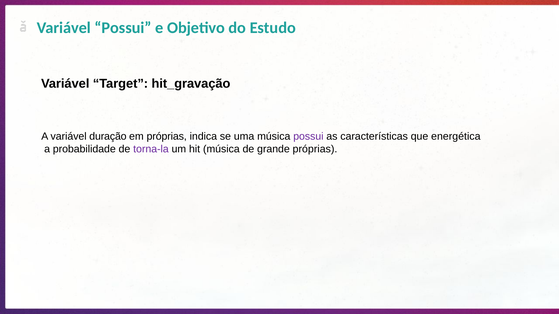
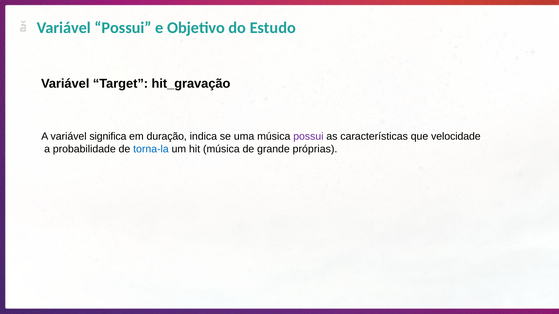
duração: duração -> significa
em próprias: próprias -> duração
energética: energética -> velocidade
torna-la colour: purple -> blue
